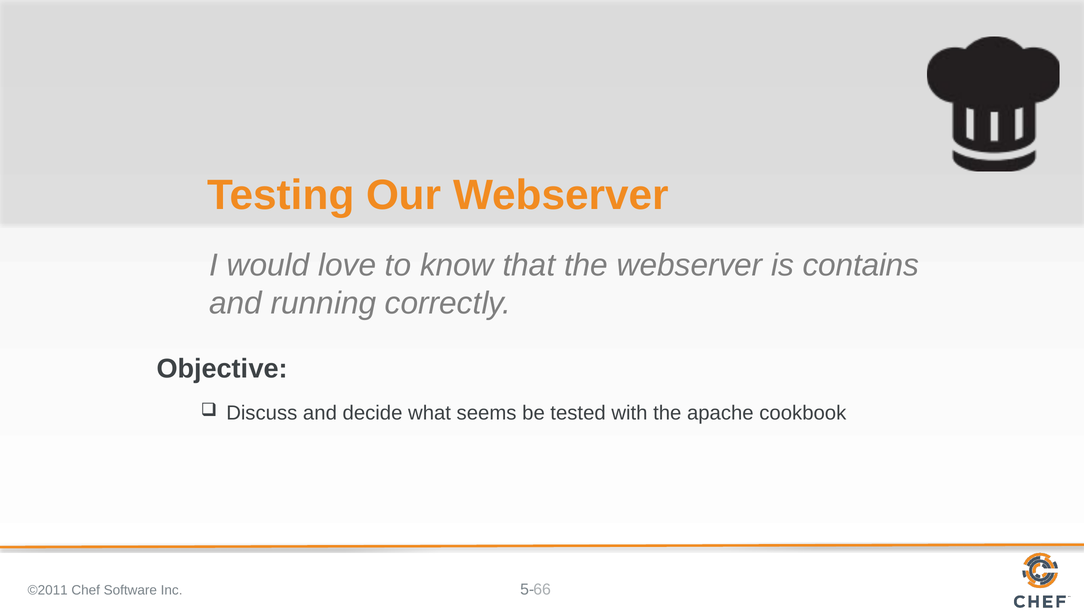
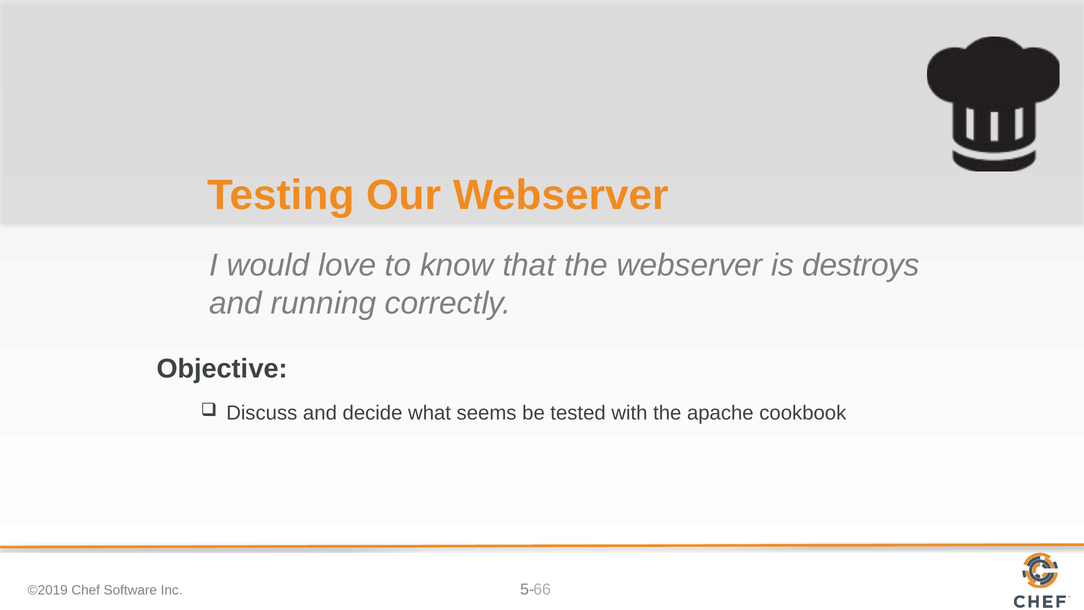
contains: contains -> destroys
©2011: ©2011 -> ©2019
